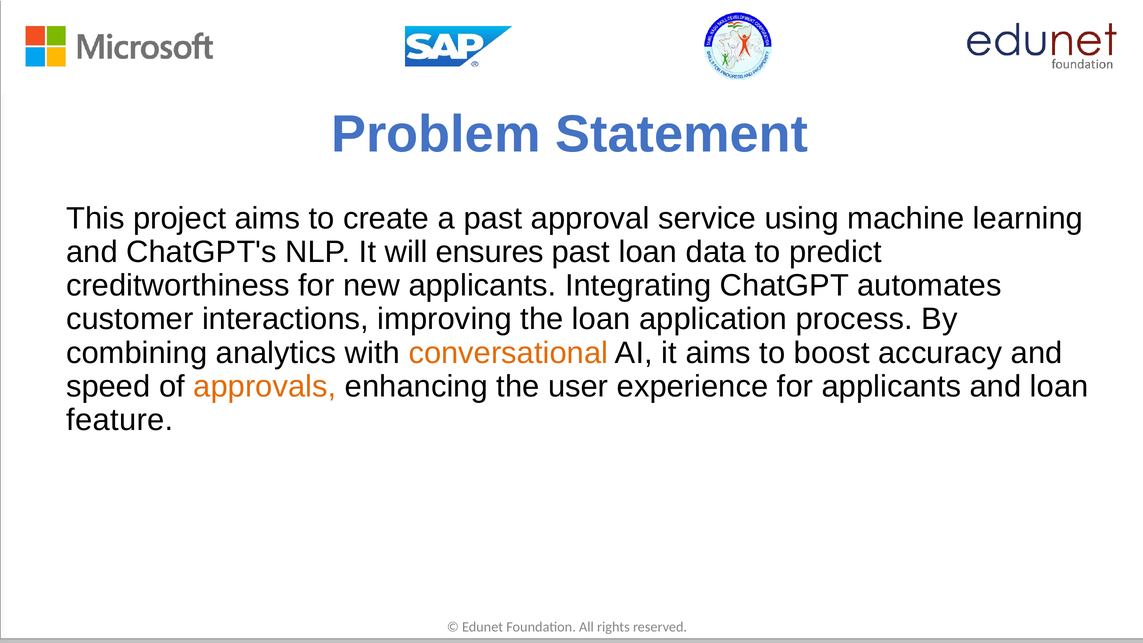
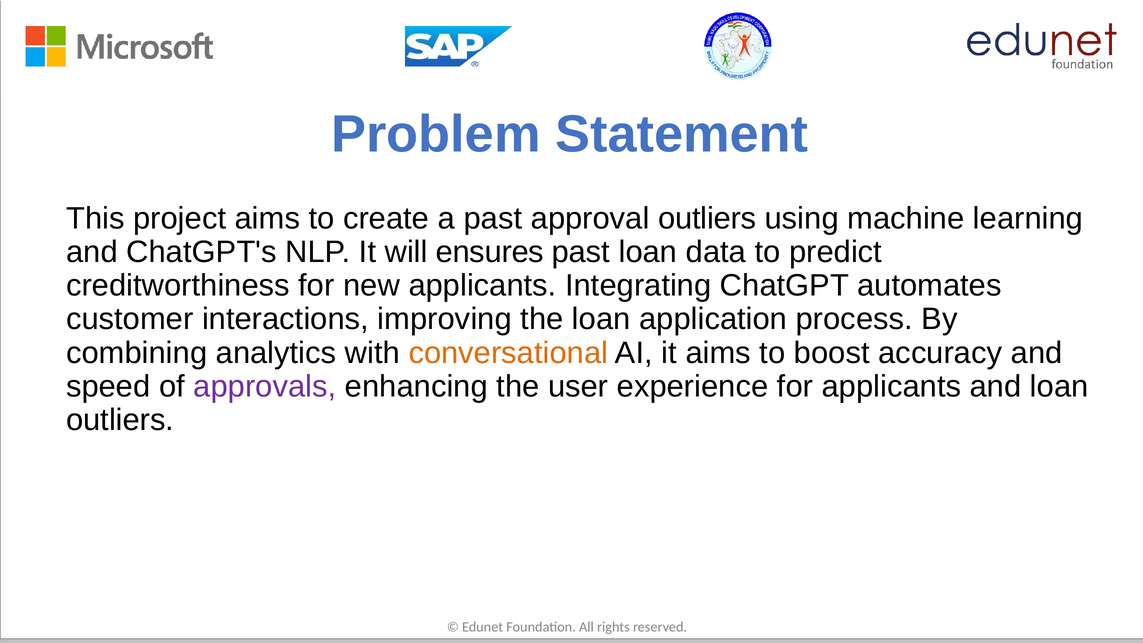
approval service: service -> outliers
approvals colour: orange -> purple
feature at (120, 420): feature -> outliers
